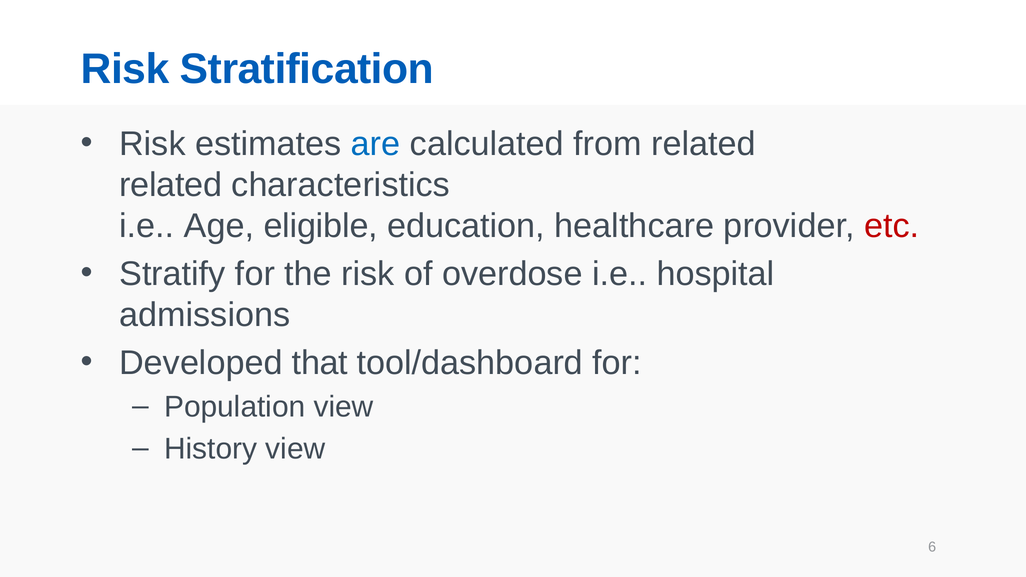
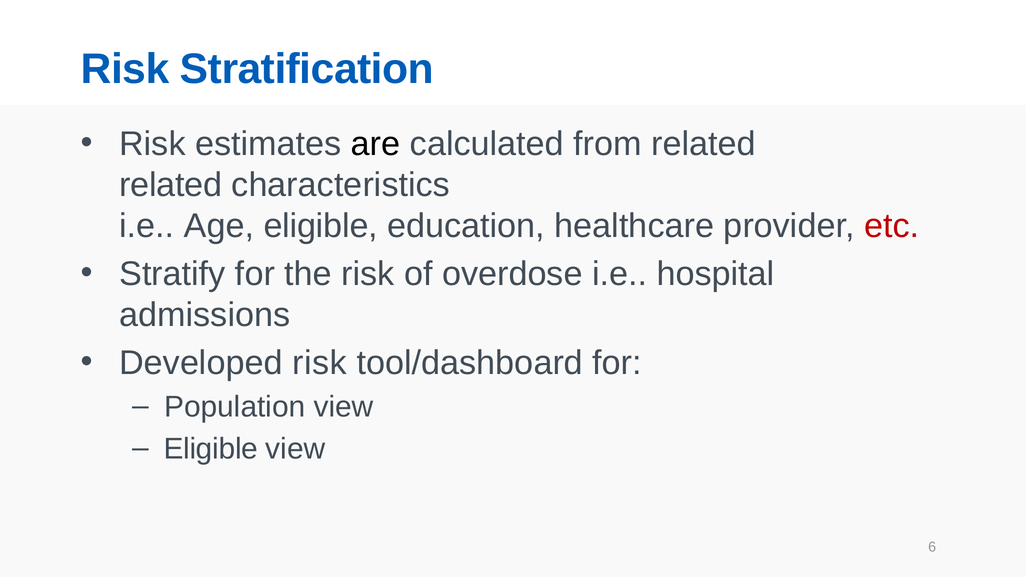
are colour: blue -> black
Developed that: that -> risk
History at (211, 449): History -> Eligible
